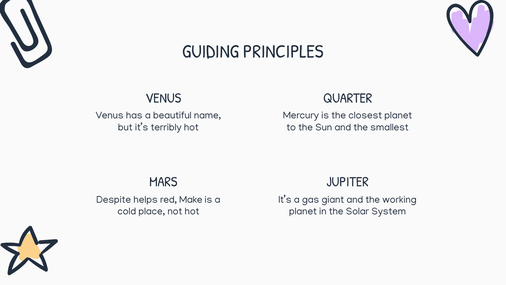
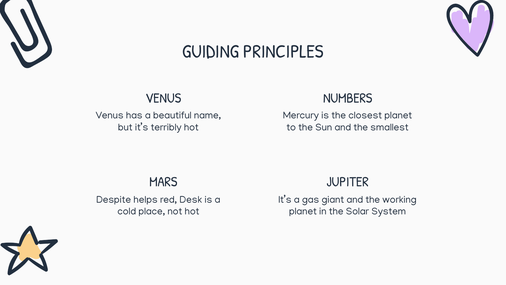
QUARTER: QUARTER -> NUMBERS
Make: Make -> Desk
